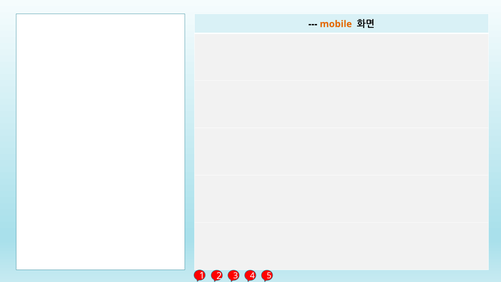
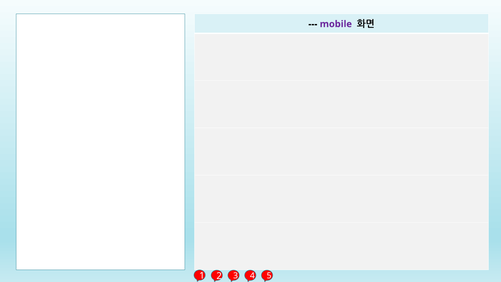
mobile colour: orange -> purple
